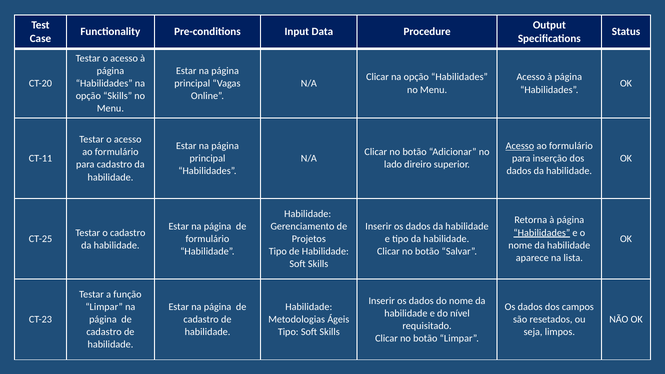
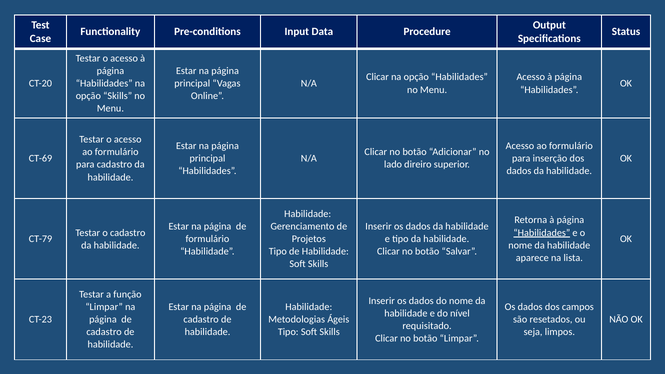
Acesso at (520, 146) underline: present -> none
CT-11: CT-11 -> CT-69
CT-25: CT-25 -> CT-79
